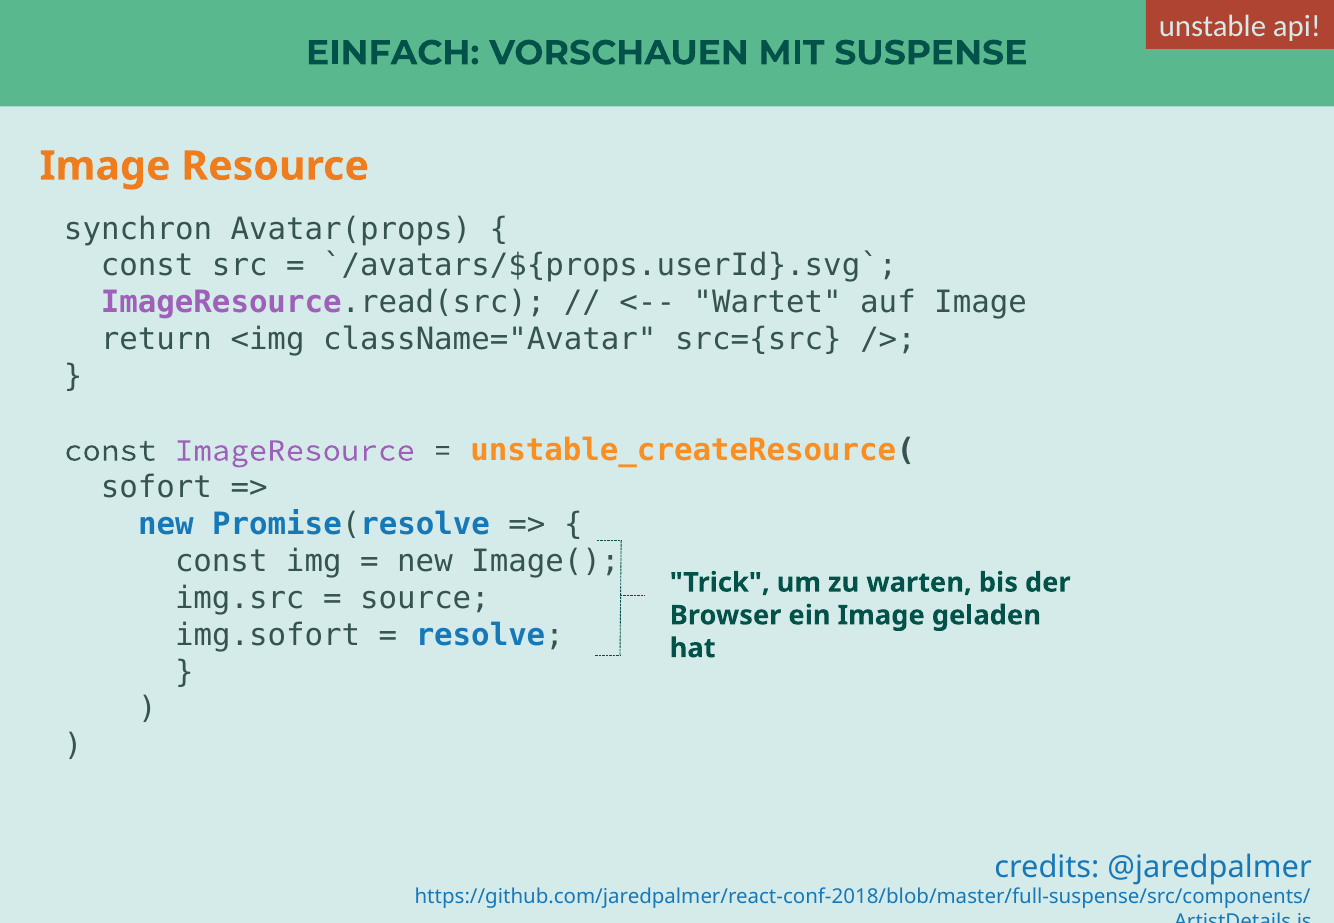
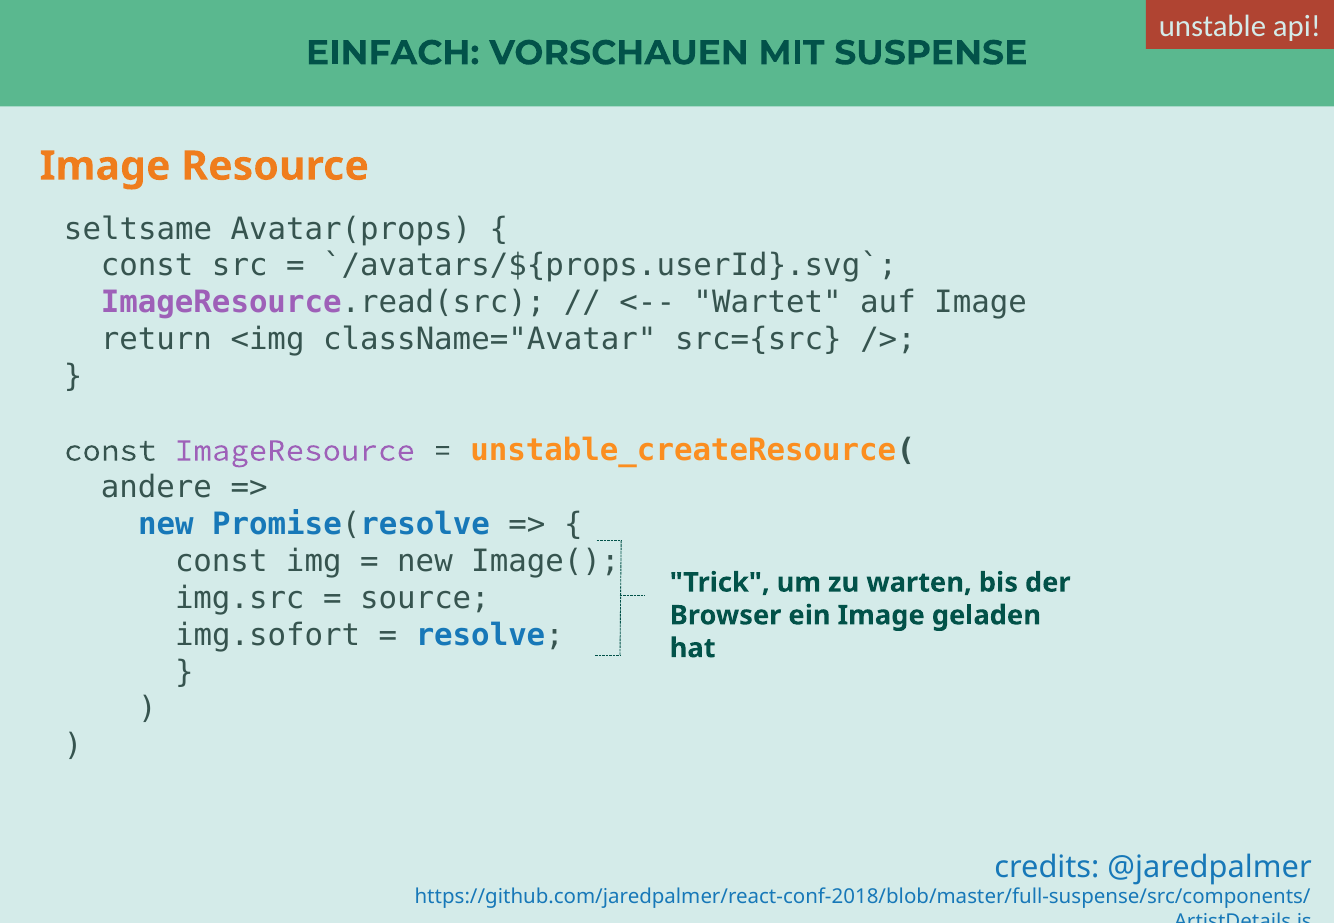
synchron: synchron -> seltsame
sofort: sofort -> andere
